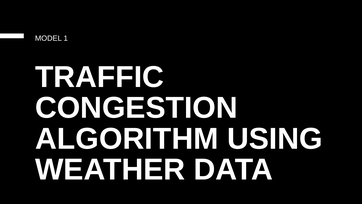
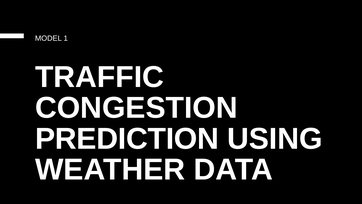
ALGORITHM: ALGORITHM -> PREDICTION
